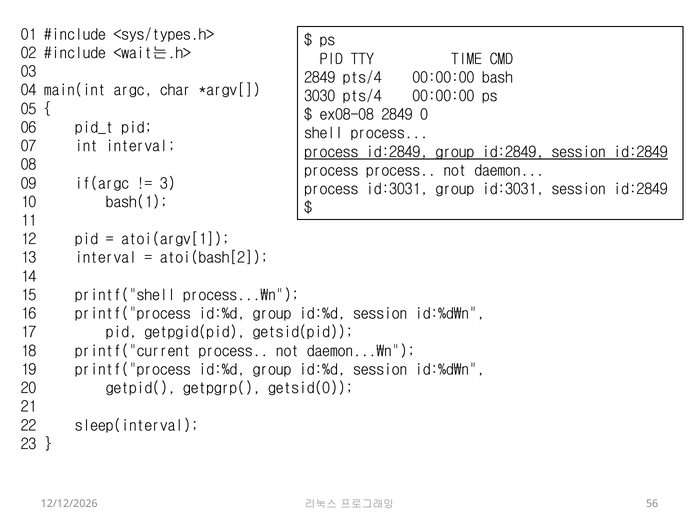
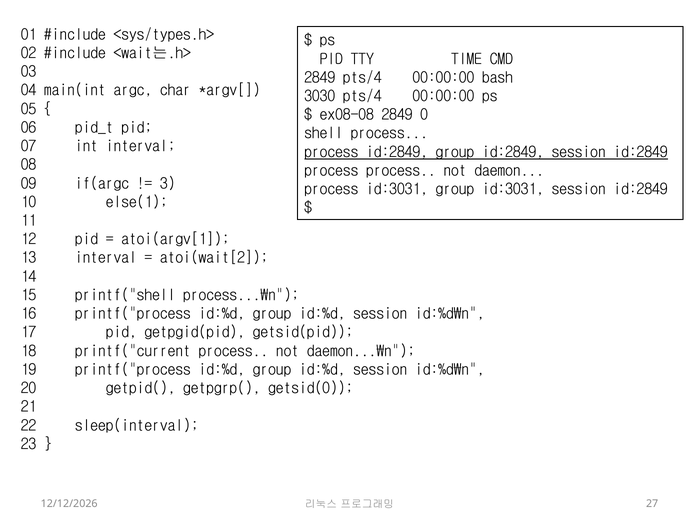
bash(1: bash(1 -> else(1
atoi(bash[2: atoi(bash[2 -> atoi(wait[2
56: 56 -> 27
